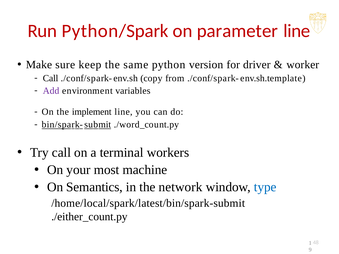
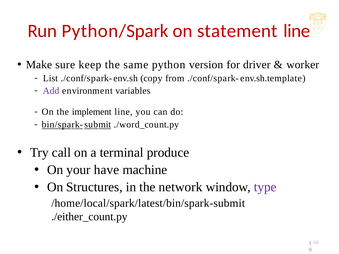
parameter: parameter -> statement
Call at (51, 78): Call -> List
workers: workers -> produce
most: most -> have
Semantics: Semantics -> Structures
type colour: blue -> purple
